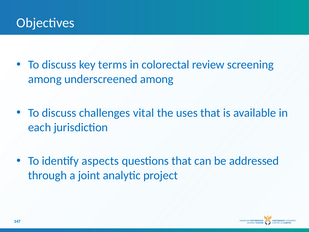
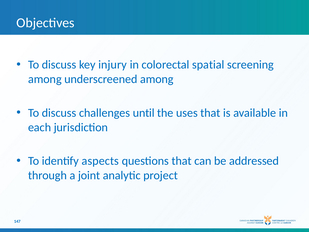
terms: terms -> injury
review: review -> spatial
vital: vital -> until
